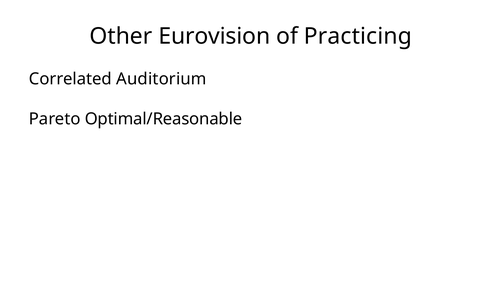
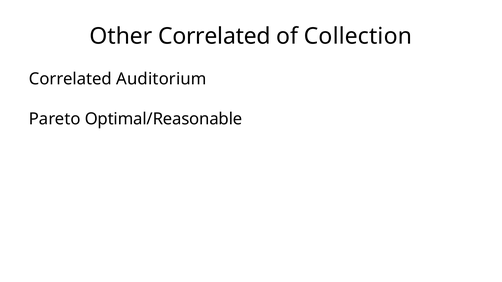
Other Eurovision: Eurovision -> Correlated
Practicing: Practicing -> Collection
